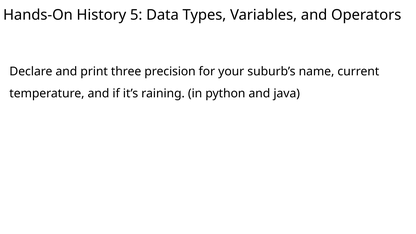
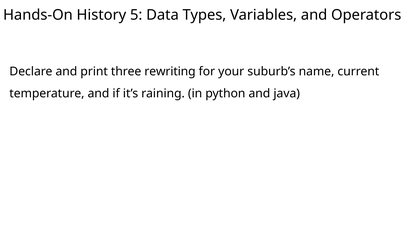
precision: precision -> rewriting
